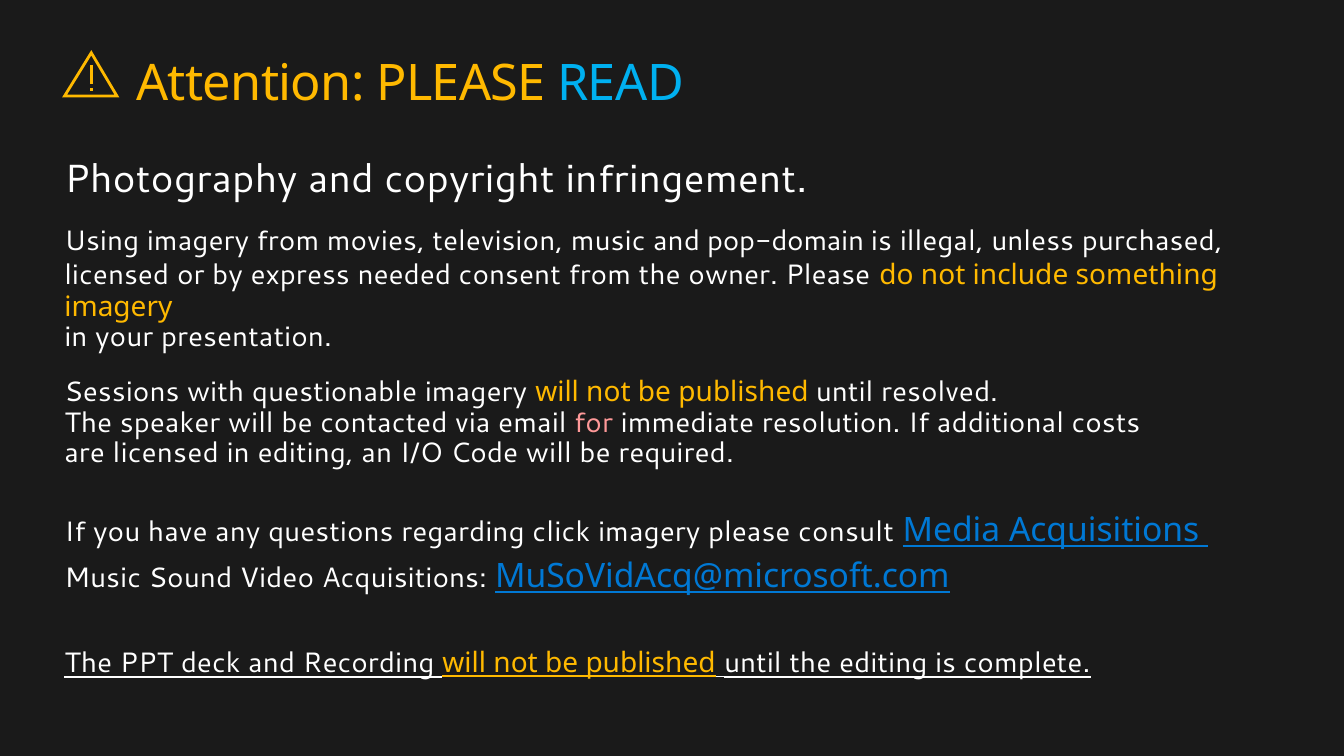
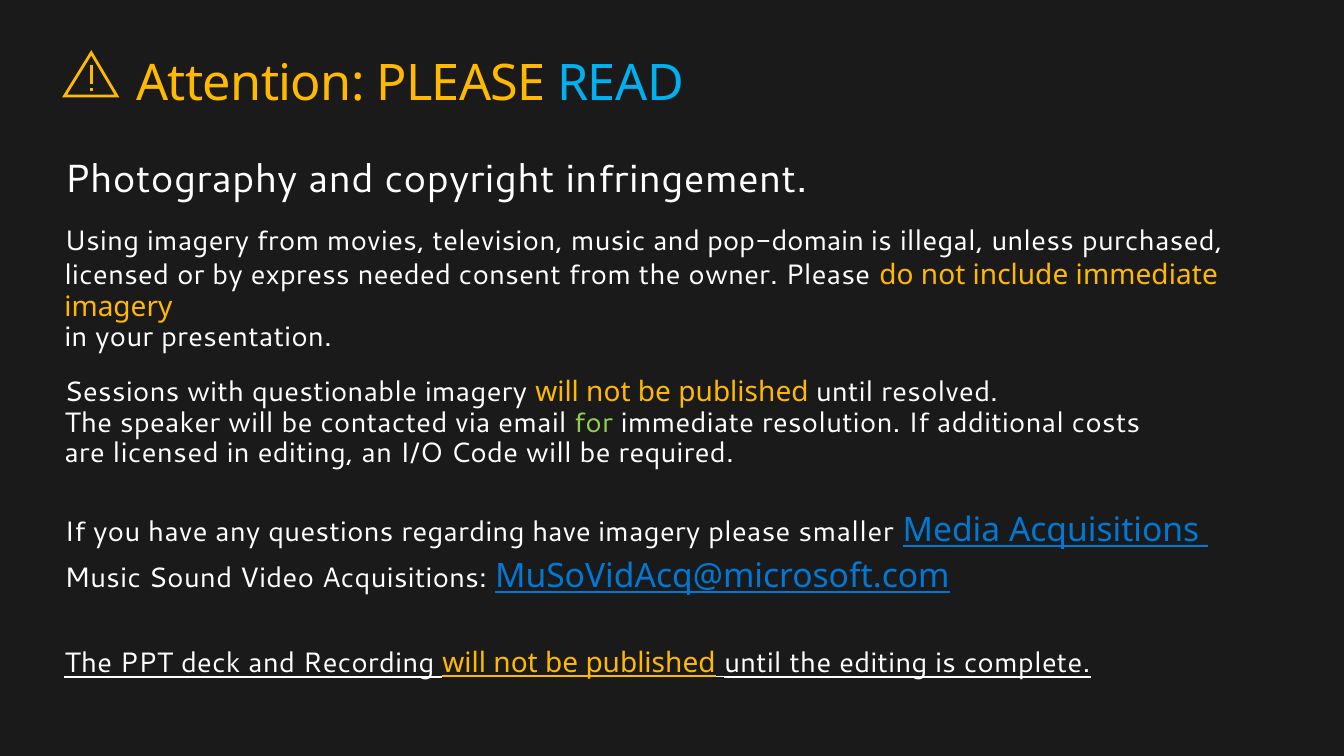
include something: something -> immediate
for colour: pink -> light green
regarding click: click -> have
consult: consult -> smaller
